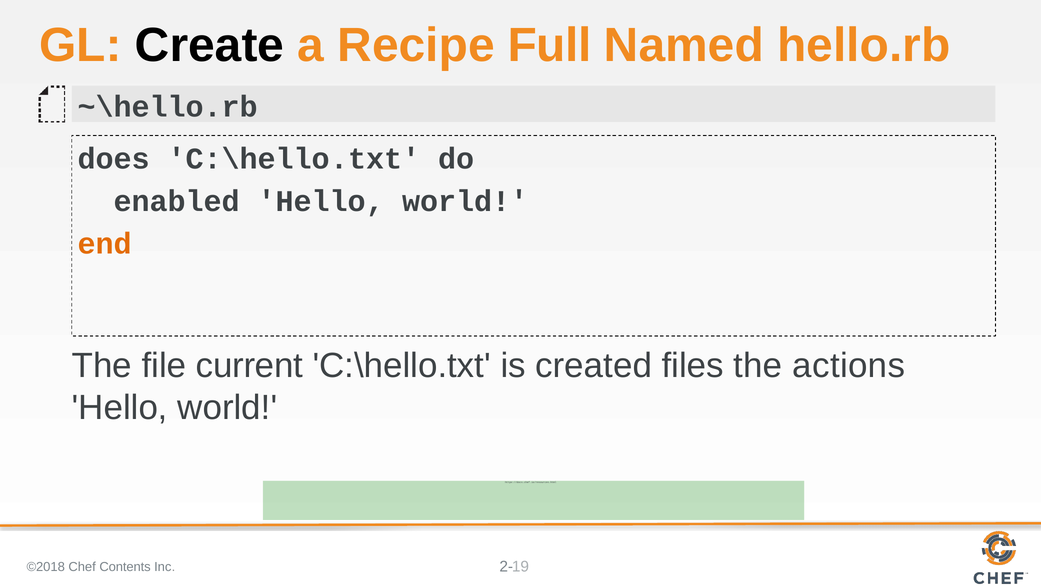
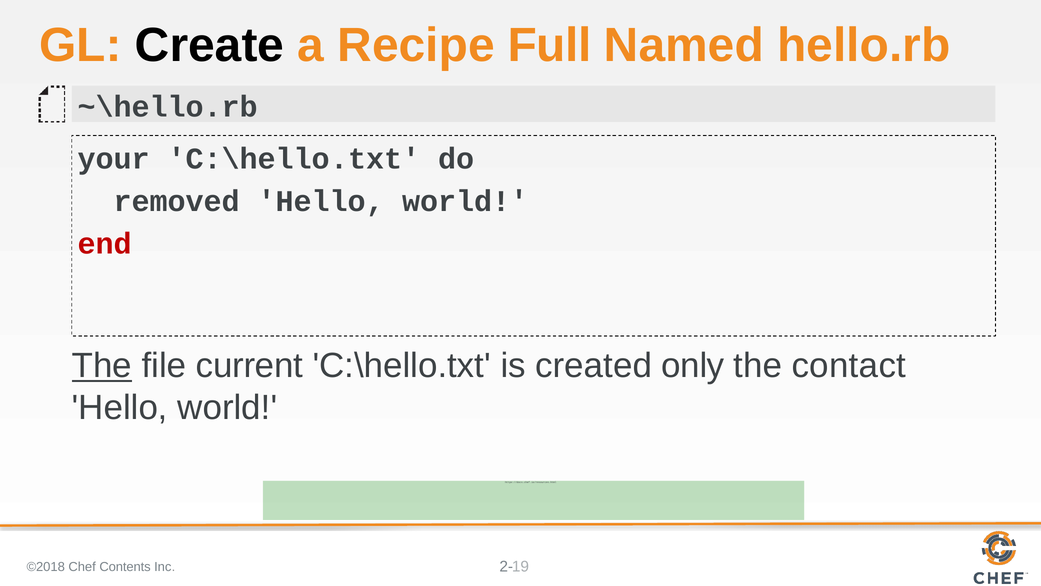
does: does -> your
enabled: enabled -> removed
end colour: orange -> red
The at (102, 365) underline: none -> present
files: files -> only
actions: actions -> contact
